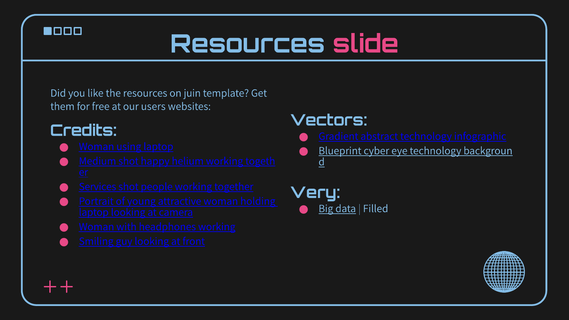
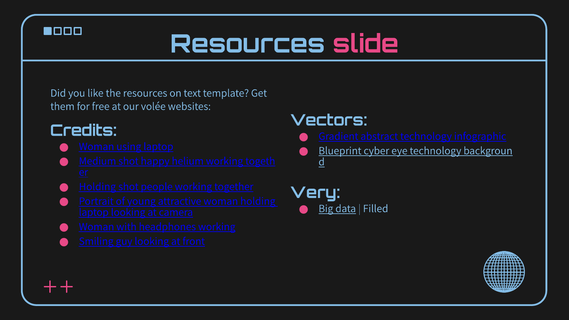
juin: juin -> text
users: users -> volée
Services at (98, 187): Services -> Holding
